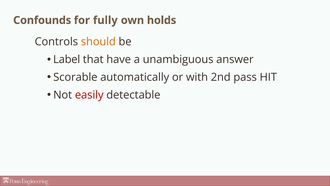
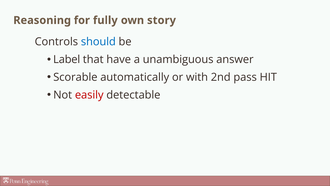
Confounds: Confounds -> Reasoning
holds: holds -> story
should colour: orange -> blue
